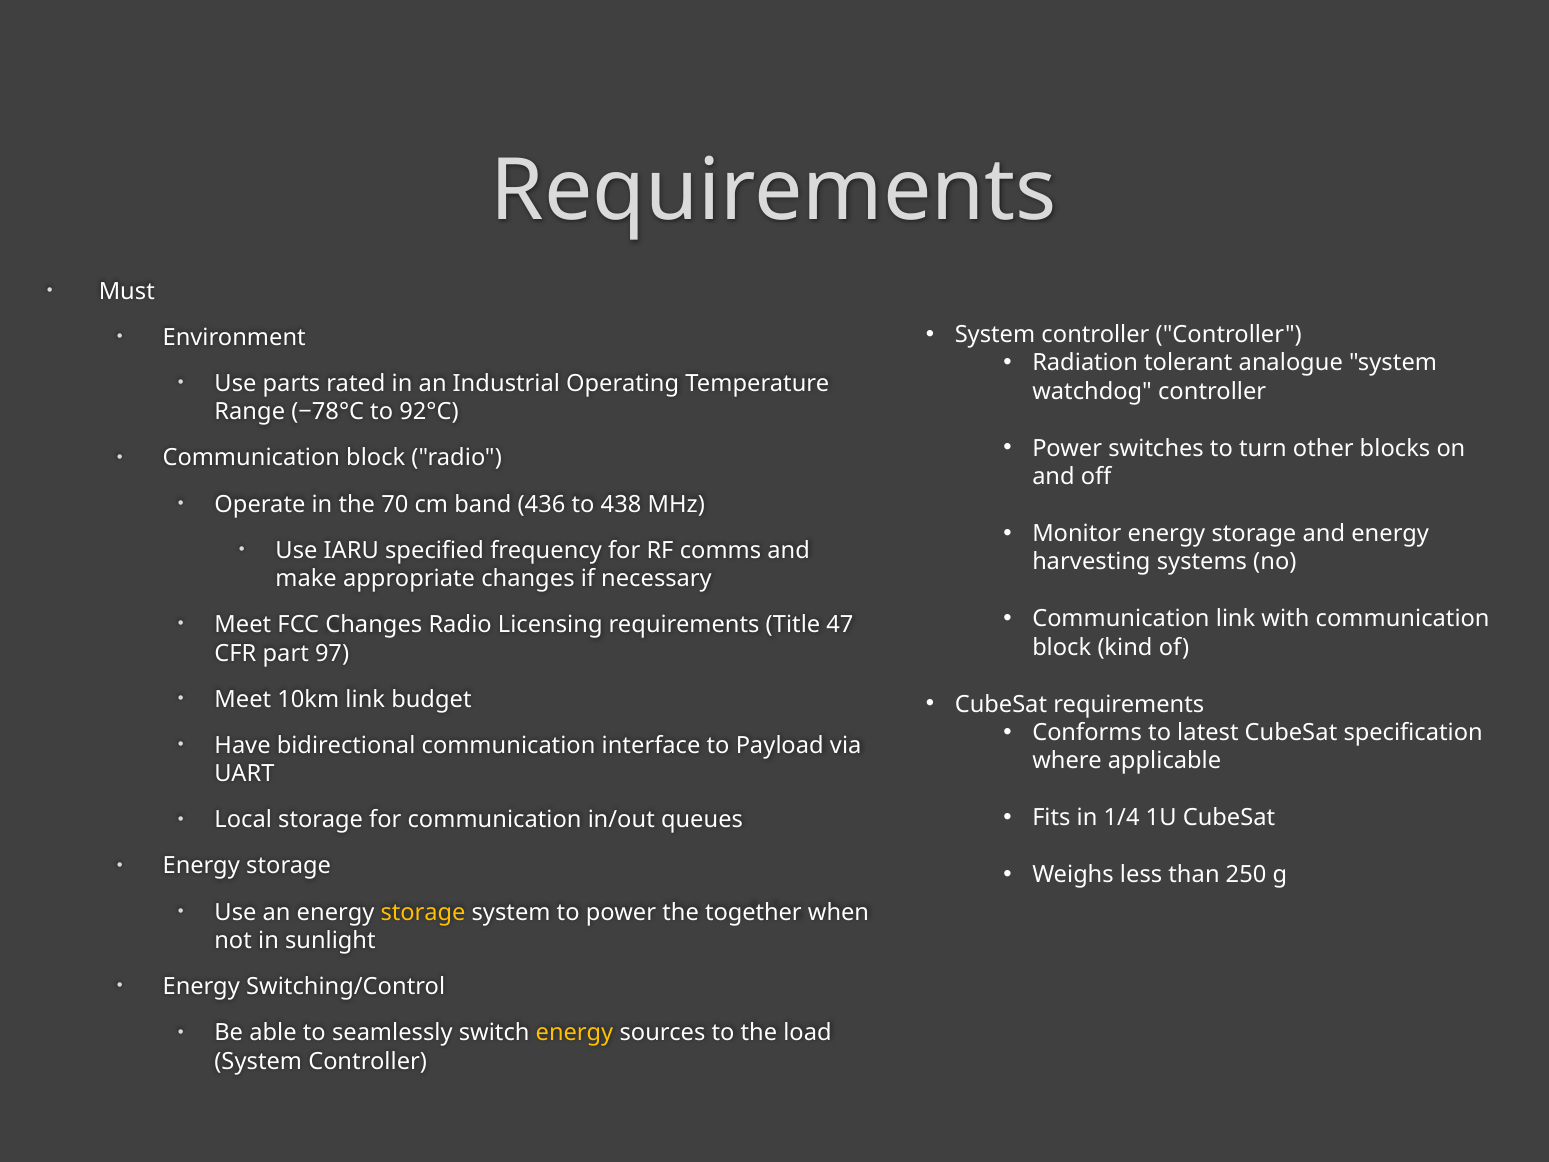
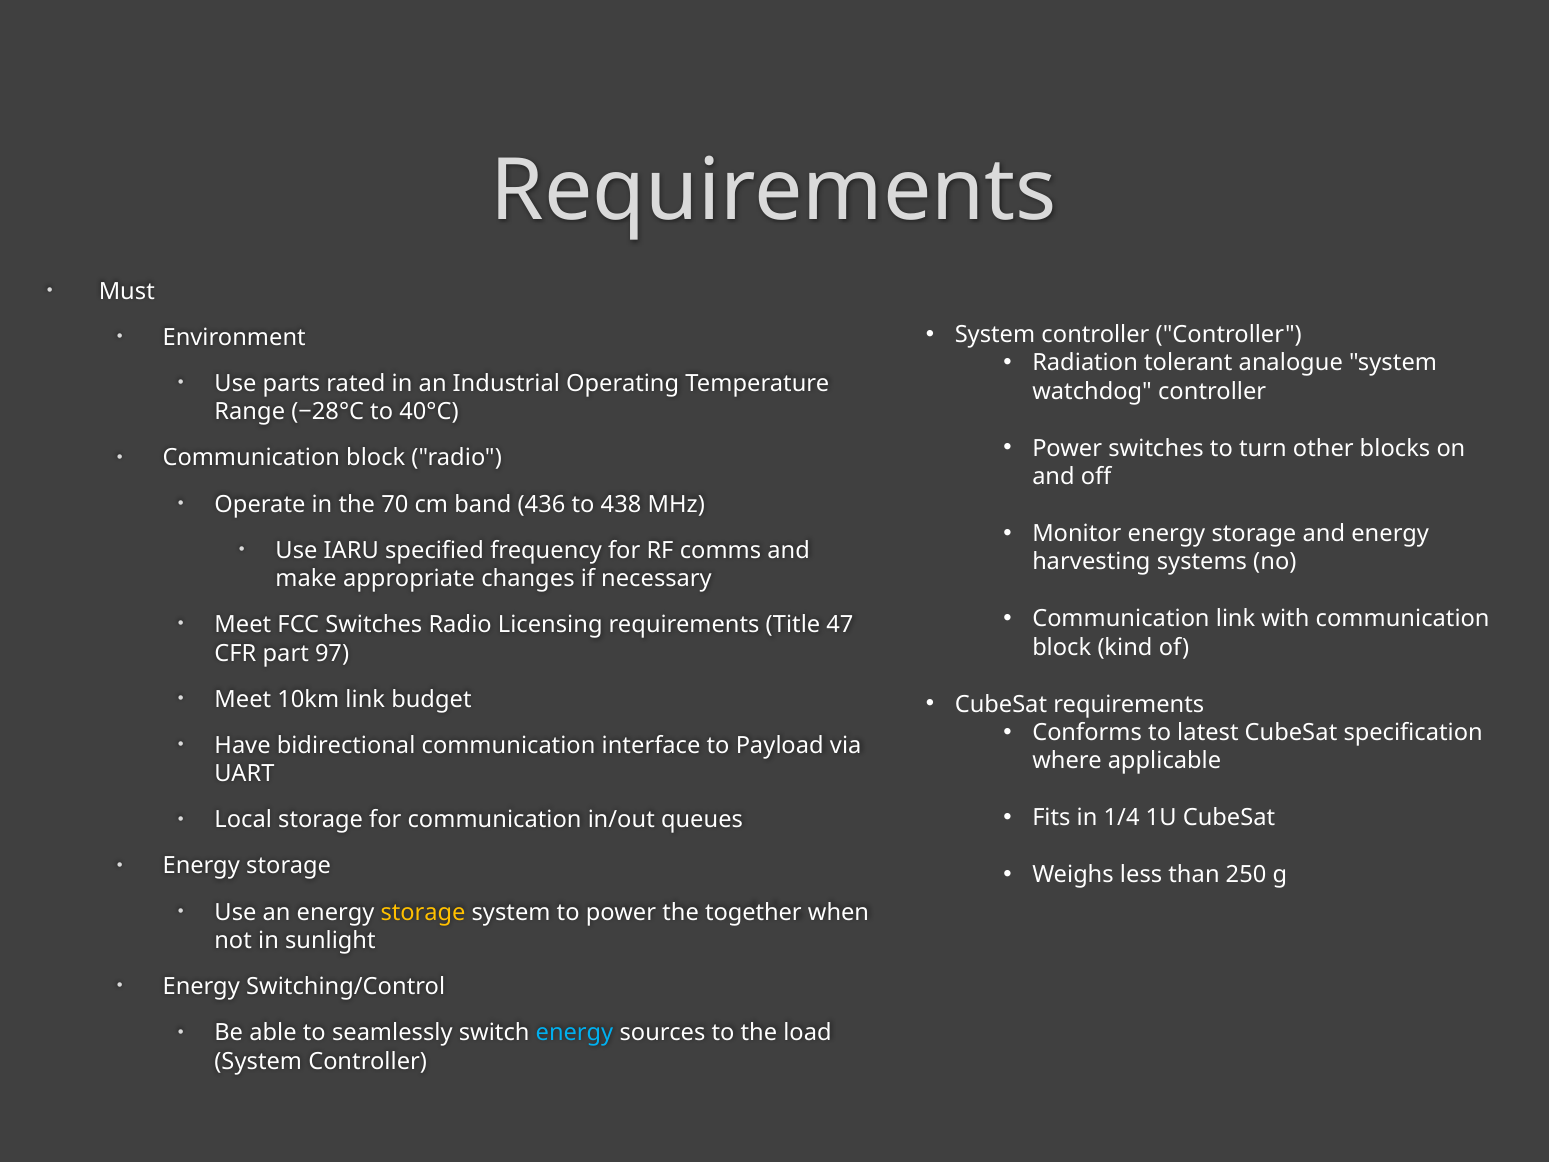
−78°C: −78°C -> −28°C
92°C: 92°C -> 40°C
FCC Changes: Changes -> Switches
energy at (575, 1033) colour: yellow -> light blue
